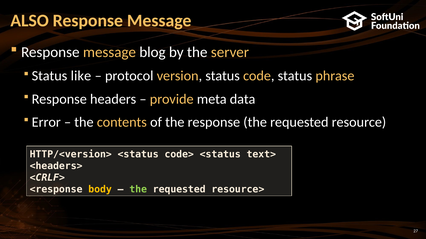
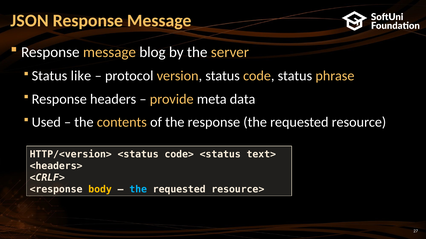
ALSO: ALSO -> JSON
Error: Error -> Used
the at (138, 190) colour: light green -> light blue
